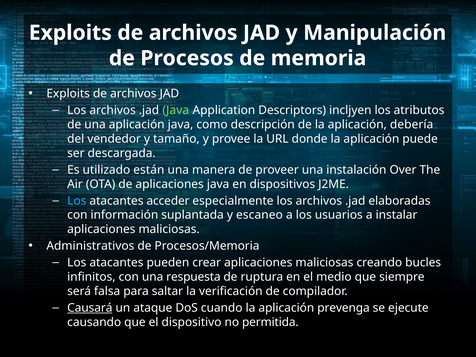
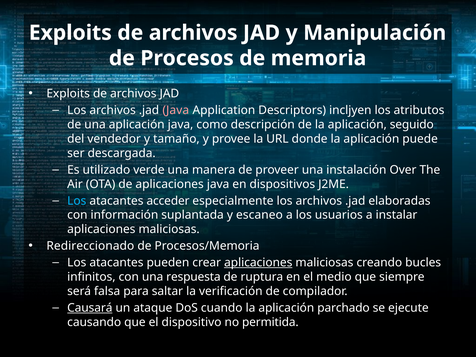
Java at (176, 110) colour: light green -> pink
debería: debería -> seguido
están: están -> verde
Administrativos: Administrativos -> Redireccionado
aplicaciones at (258, 263) underline: none -> present
prevenga: prevenga -> parchado
